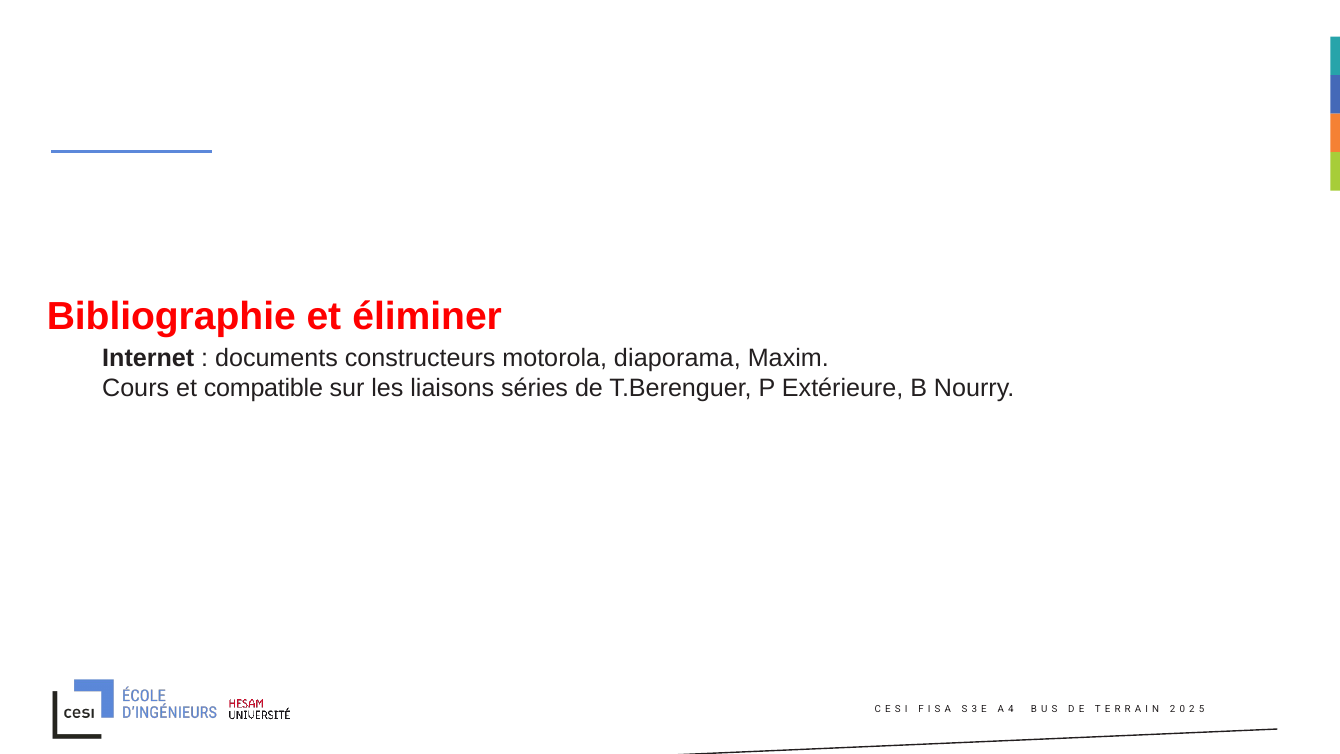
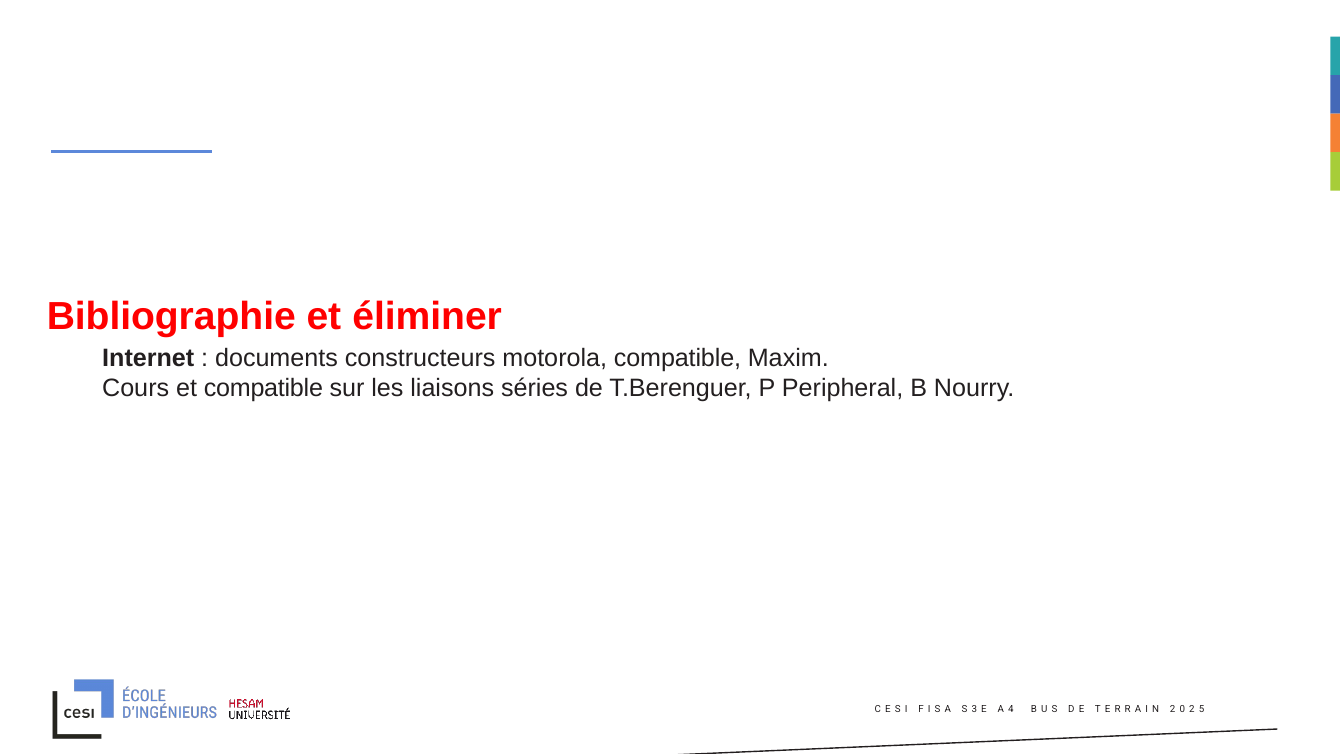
motorola diaporama: diaporama -> compatible
Extérieure: Extérieure -> Peripheral
